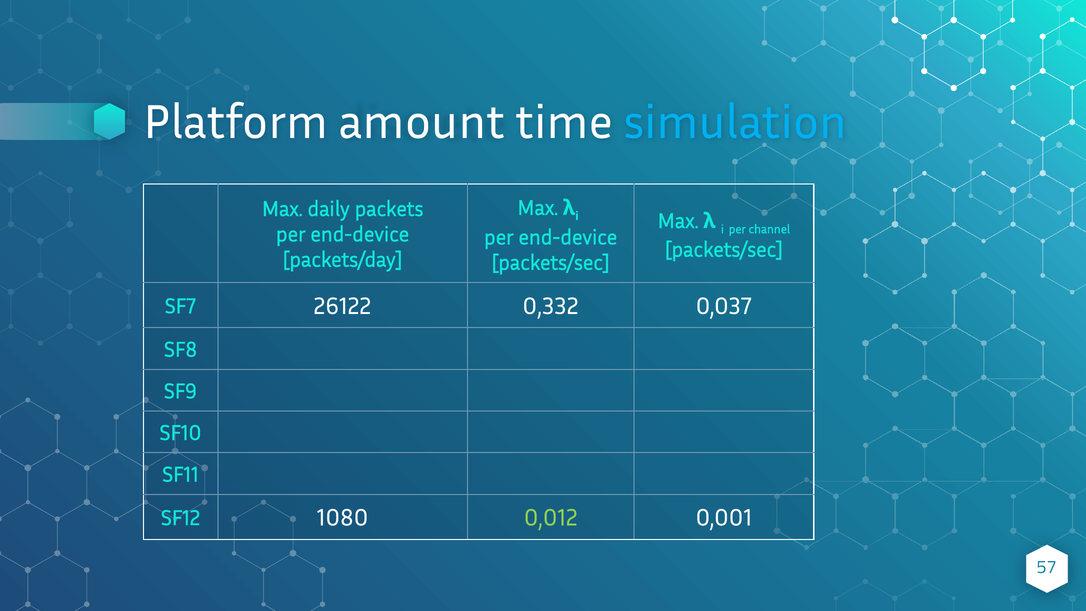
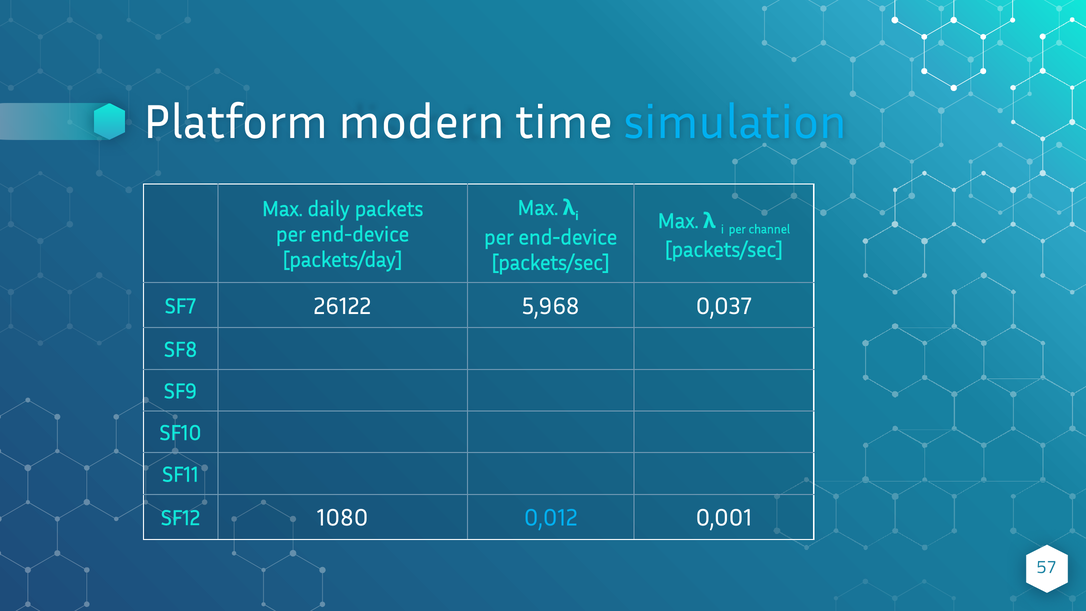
amount: amount -> modern
0,332: 0,332 -> 5,968
0,012 colour: light green -> light blue
